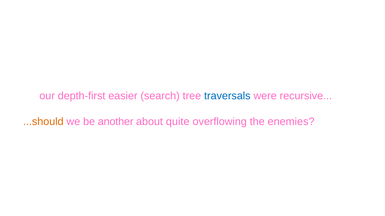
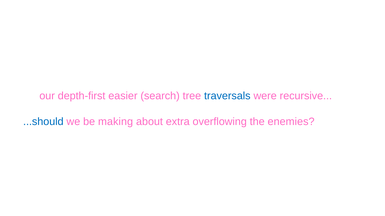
...should colour: orange -> blue
another: another -> making
quite: quite -> extra
